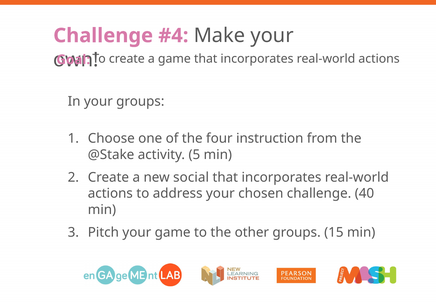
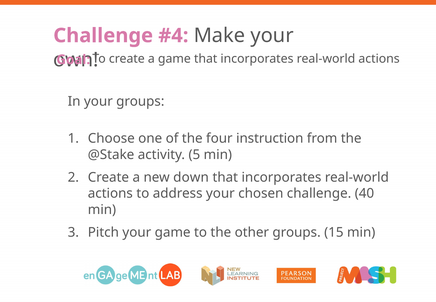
social: social -> down
